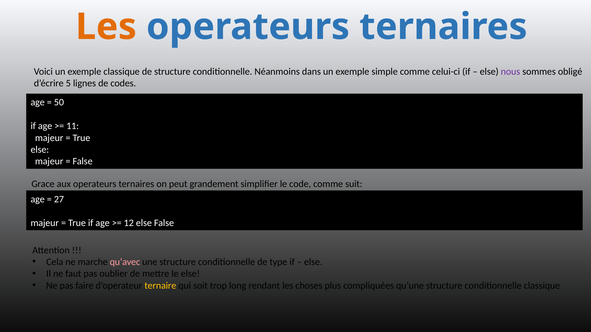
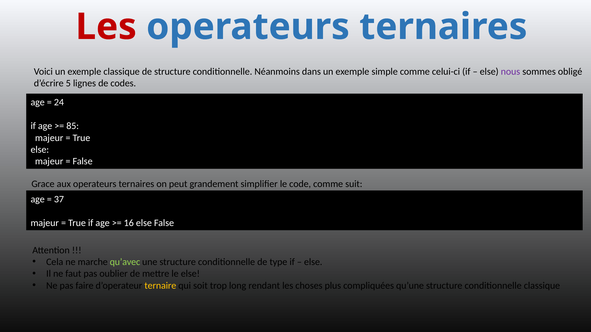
Les at (106, 27) colour: orange -> red
50: 50 -> 24
11: 11 -> 85
27: 27 -> 37
12: 12 -> 16
qu’avec colour: pink -> light green
